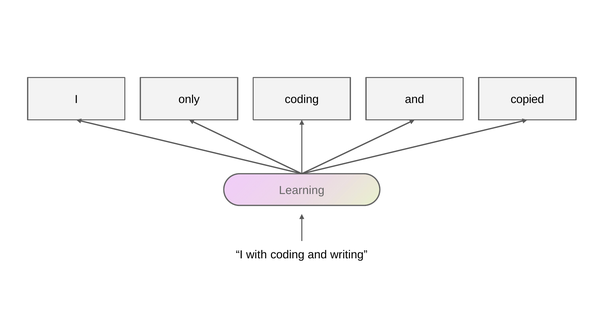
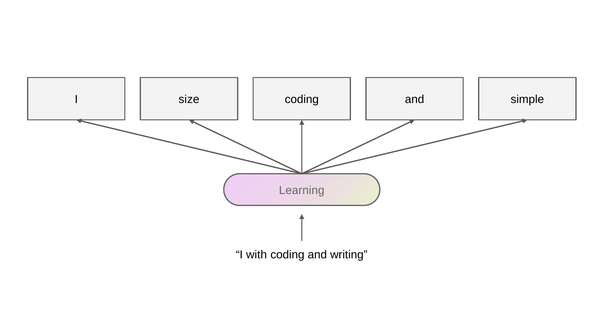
only: only -> size
copied: copied -> simple
